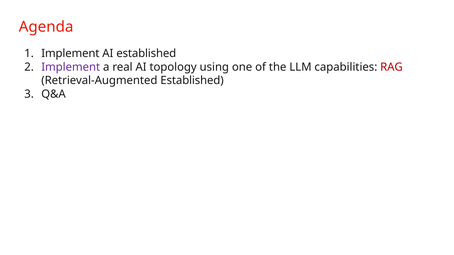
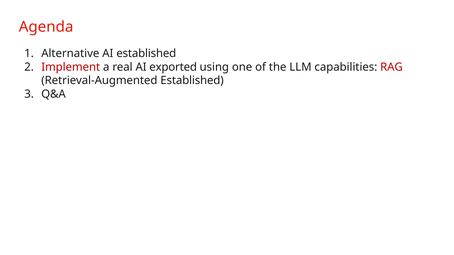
Implement at (70, 53): Implement -> Alternative
Implement at (71, 67) colour: purple -> red
topology: topology -> exported
